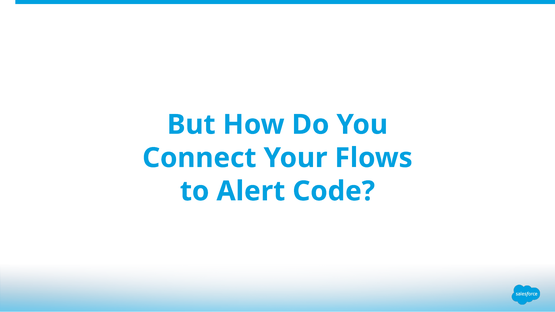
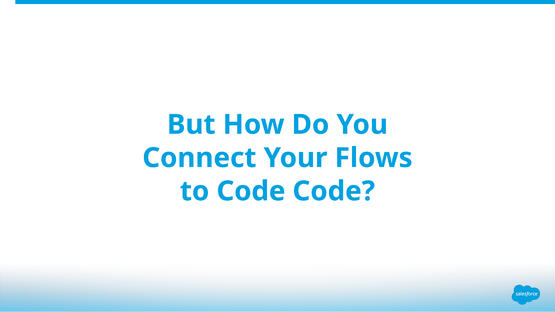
to Alert: Alert -> Code
